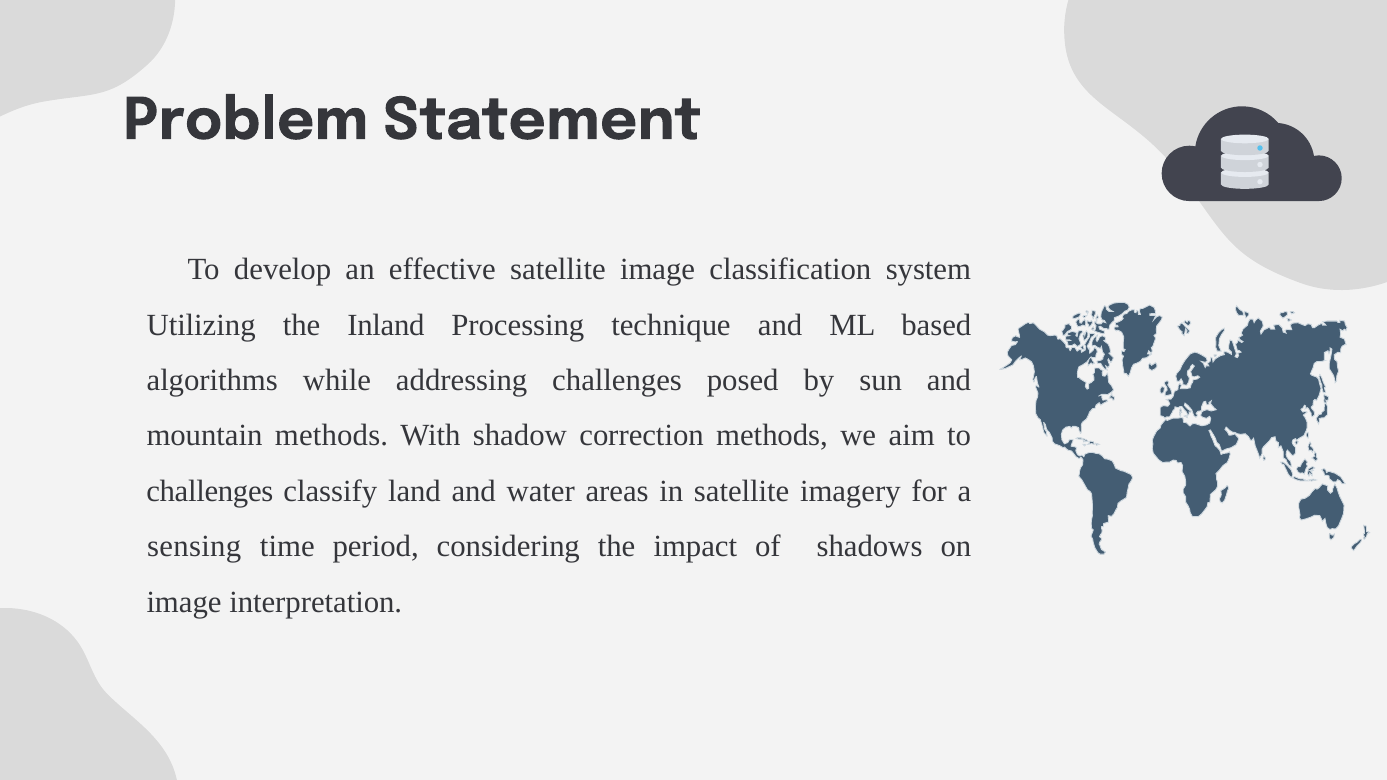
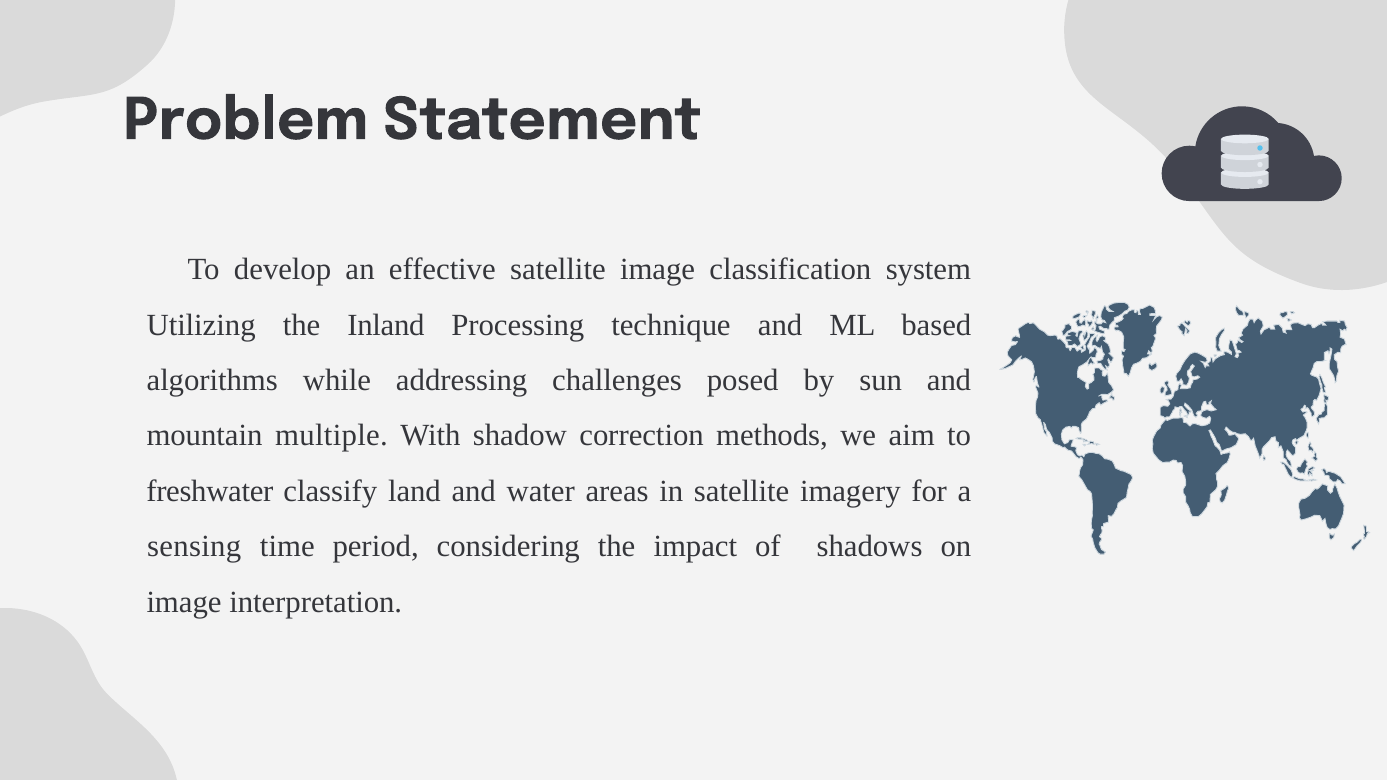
mountain methods: methods -> multiple
challenges at (210, 491): challenges -> freshwater
